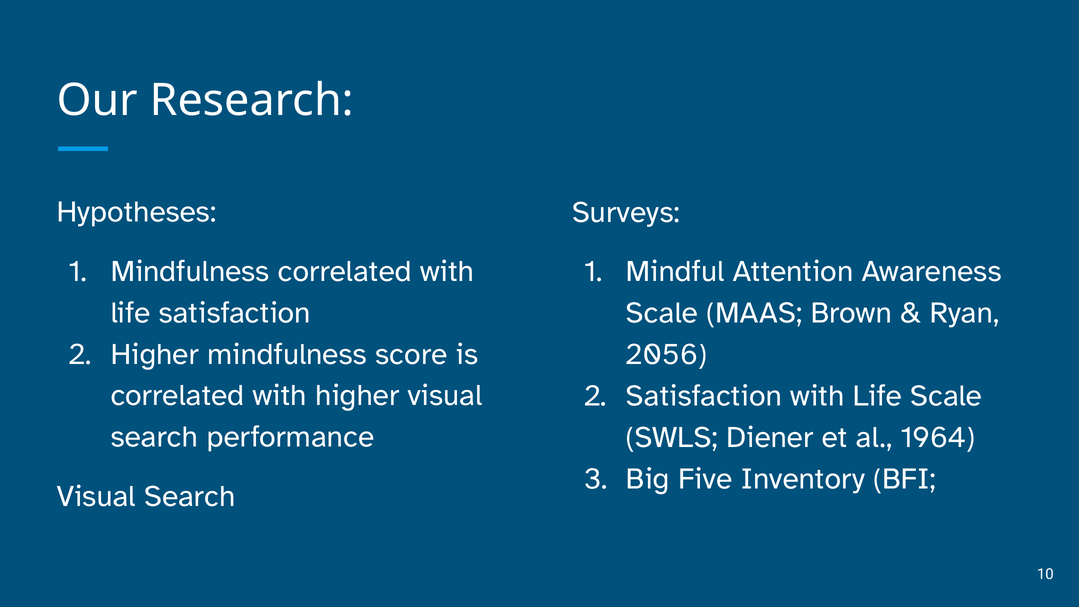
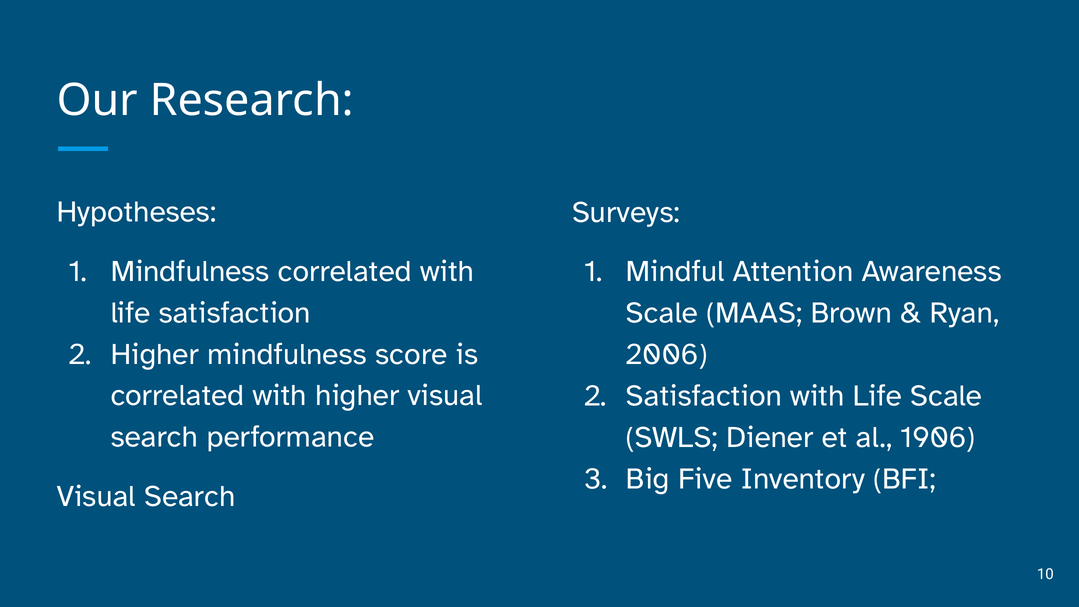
2056: 2056 -> 2006
1964: 1964 -> 1906
